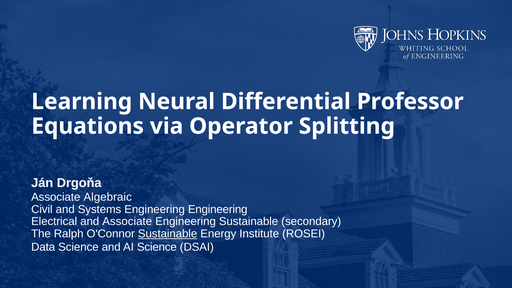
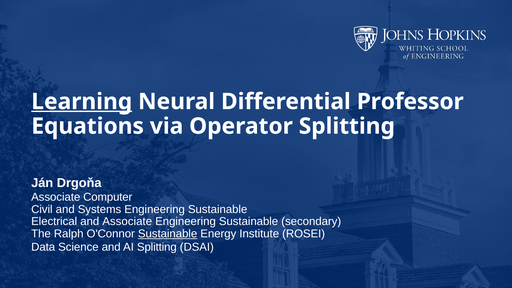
Learning underline: none -> present
Algebraic: Algebraic -> Computer
Systems Engineering Engineering: Engineering -> Sustainable
AI Science: Science -> Splitting
